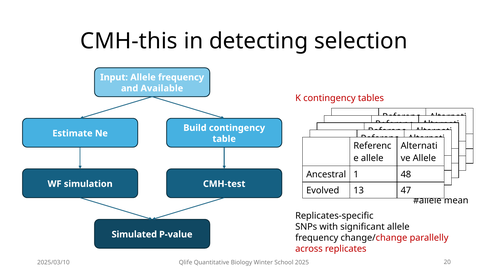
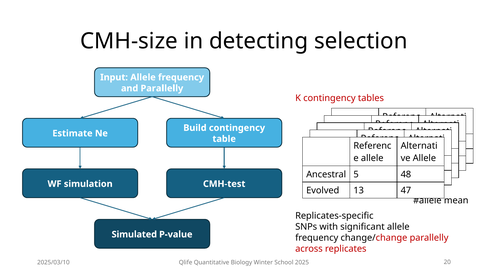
CMH-this: CMH-this -> CMH-size
and Available: Available -> Parallelly
1: 1 -> 5
